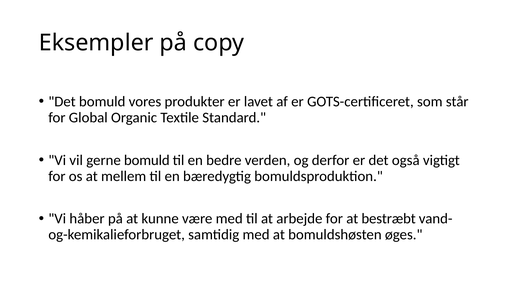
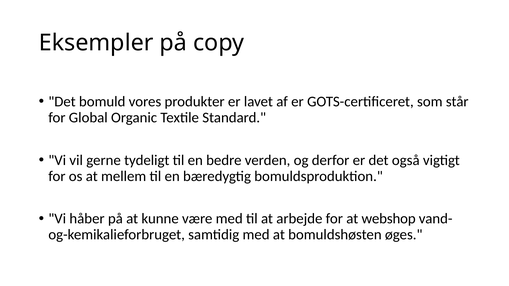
gerne bomuld: bomuld -> tydeligt
bestræbt: bestræbt -> webshop
